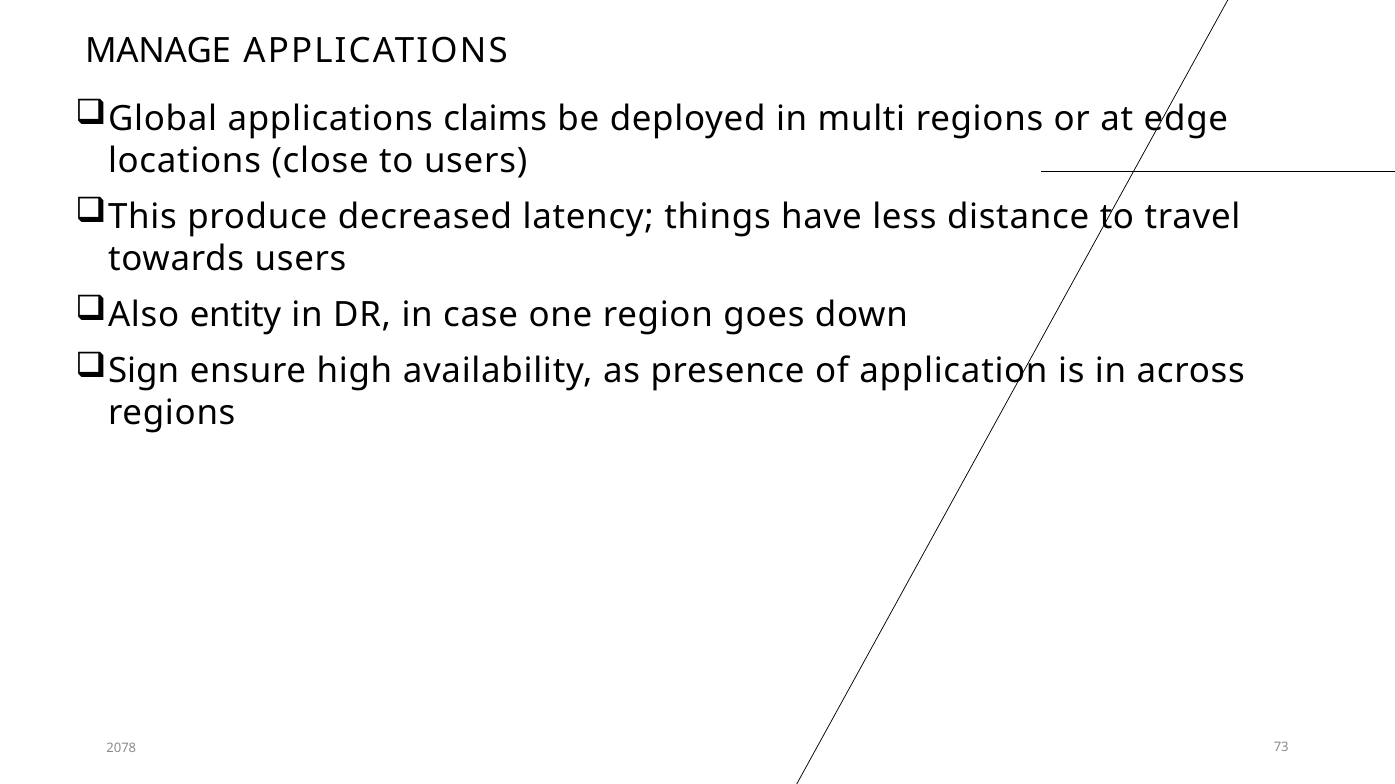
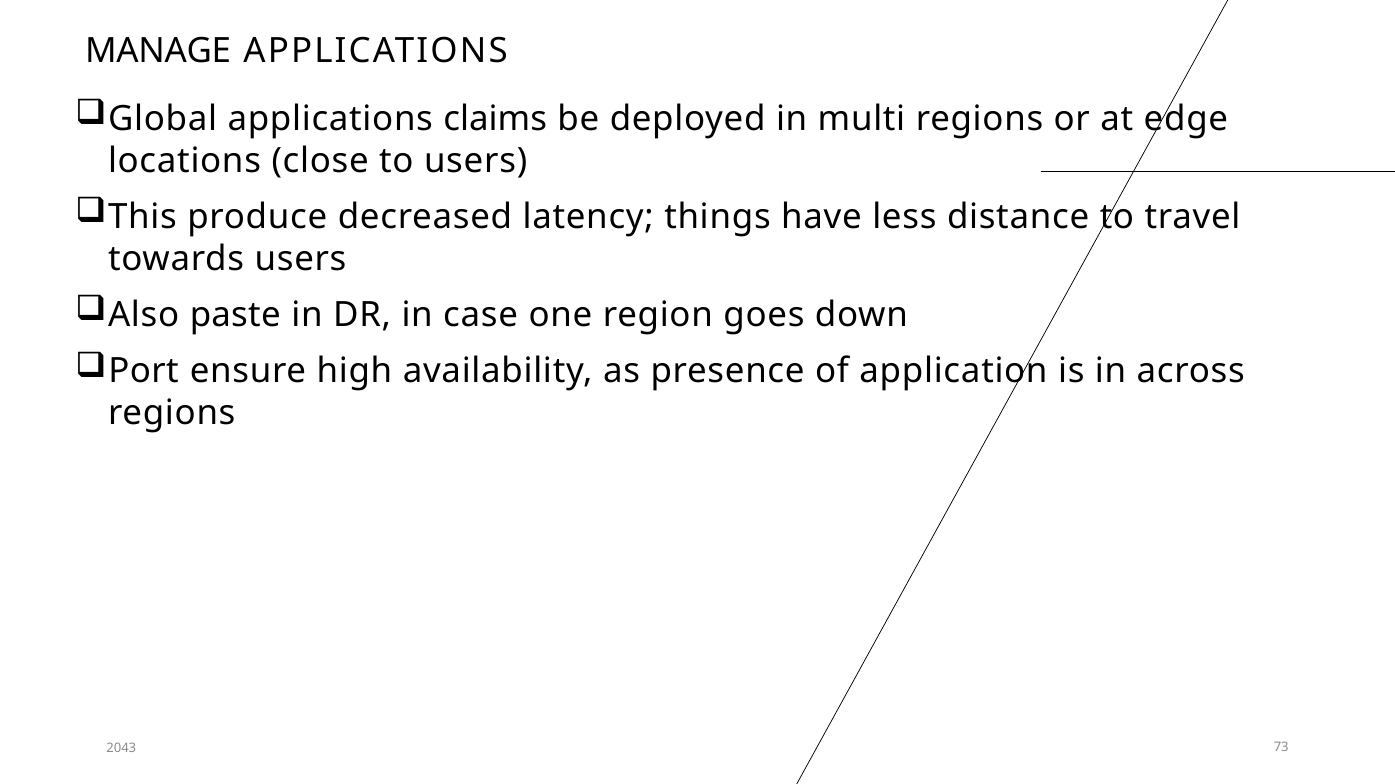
entity: entity -> paste
Sign: Sign -> Port
2078: 2078 -> 2043
